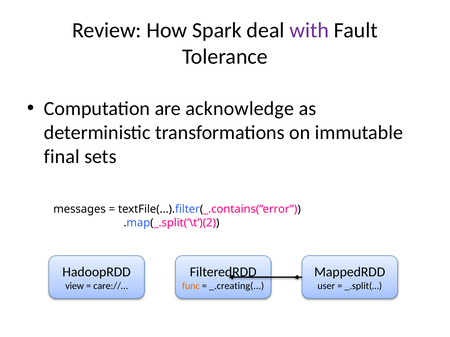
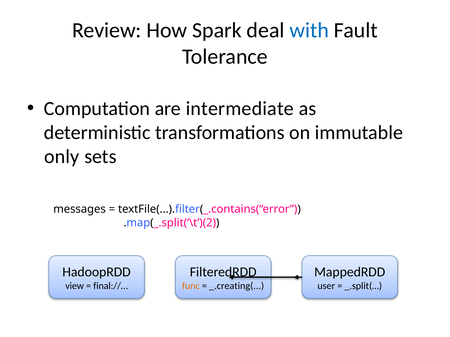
with colour: purple -> blue
acknowledge: acknowledge -> intermediate
final: final -> only
care://…: care://… -> final://…
